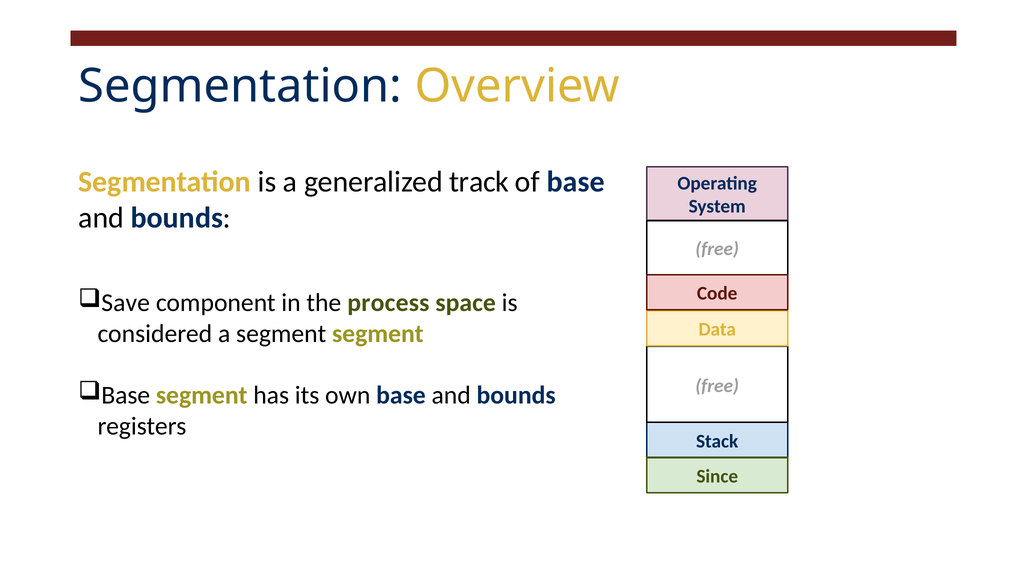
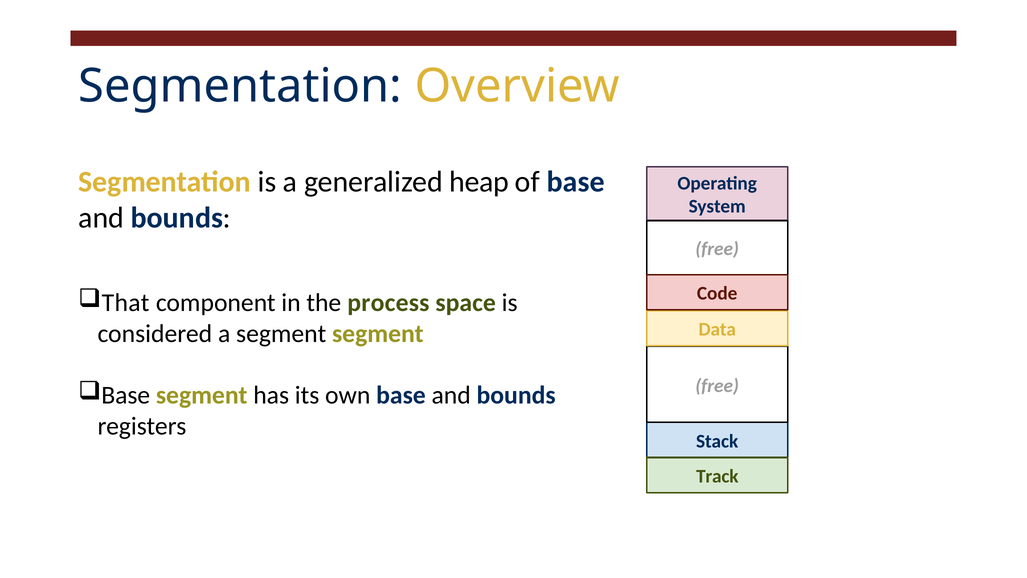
track: track -> heap
Save: Save -> That
Since: Since -> Track
